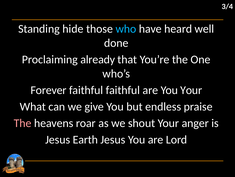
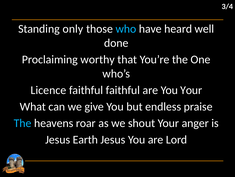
hide: hide -> only
already: already -> worthy
Forever: Forever -> Licence
The at (23, 123) colour: pink -> light blue
